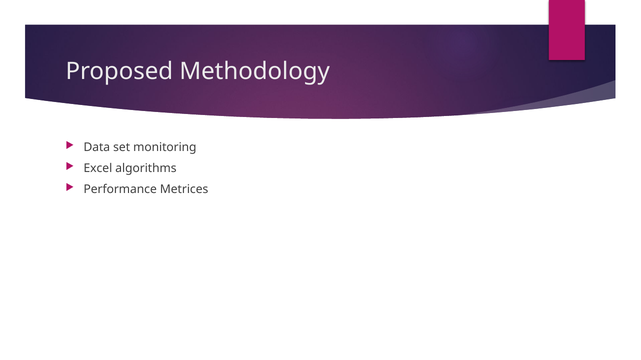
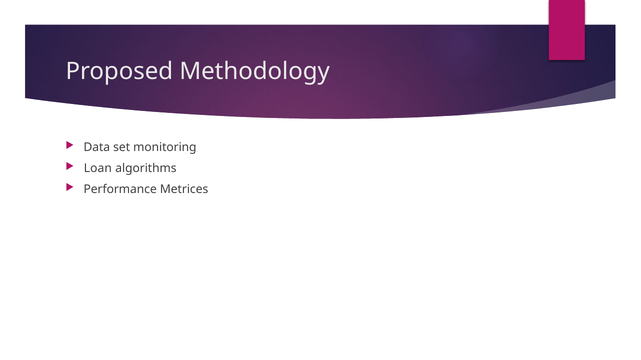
Excel: Excel -> Loan
